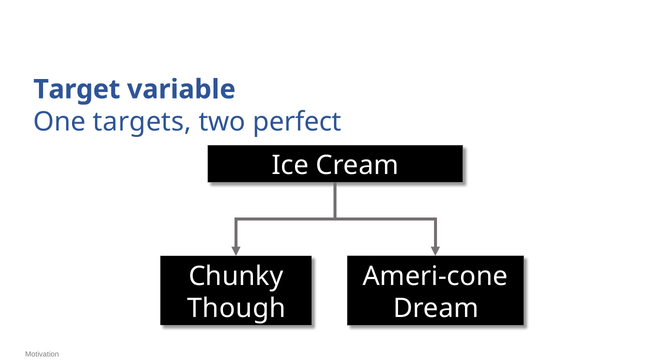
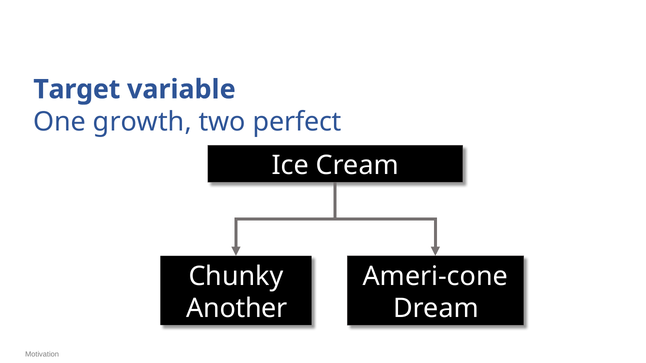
targets: targets -> growth
Though: Though -> Another
